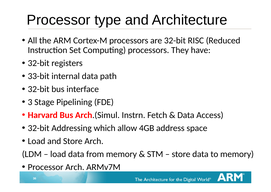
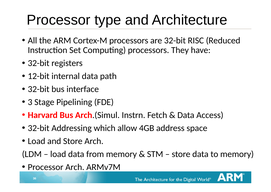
33-bit: 33-bit -> 12-bit
